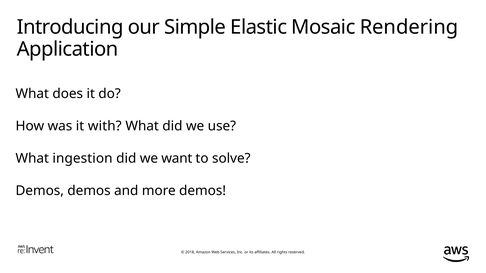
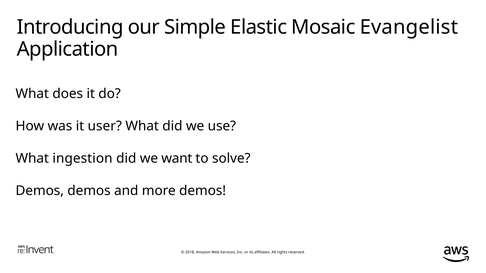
Rendering: Rendering -> Evangelist
with: with -> user
